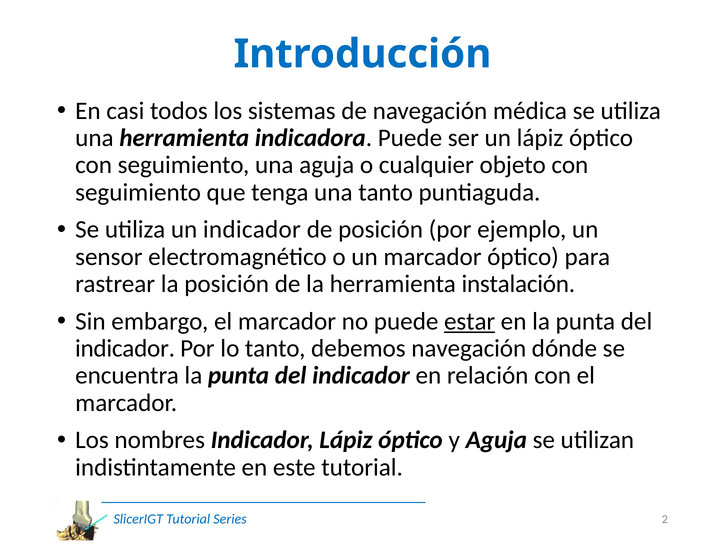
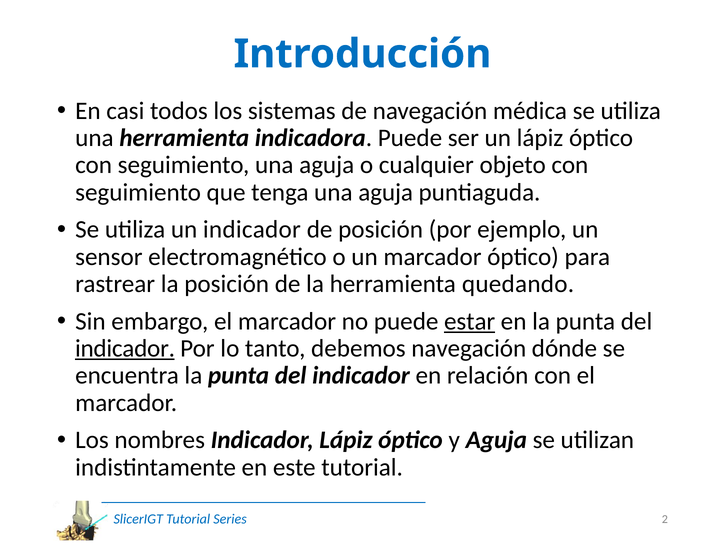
tenga una tanto: tanto -> aguja
instalación: instalación -> quedando
indicador at (125, 348) underline: none -> present
